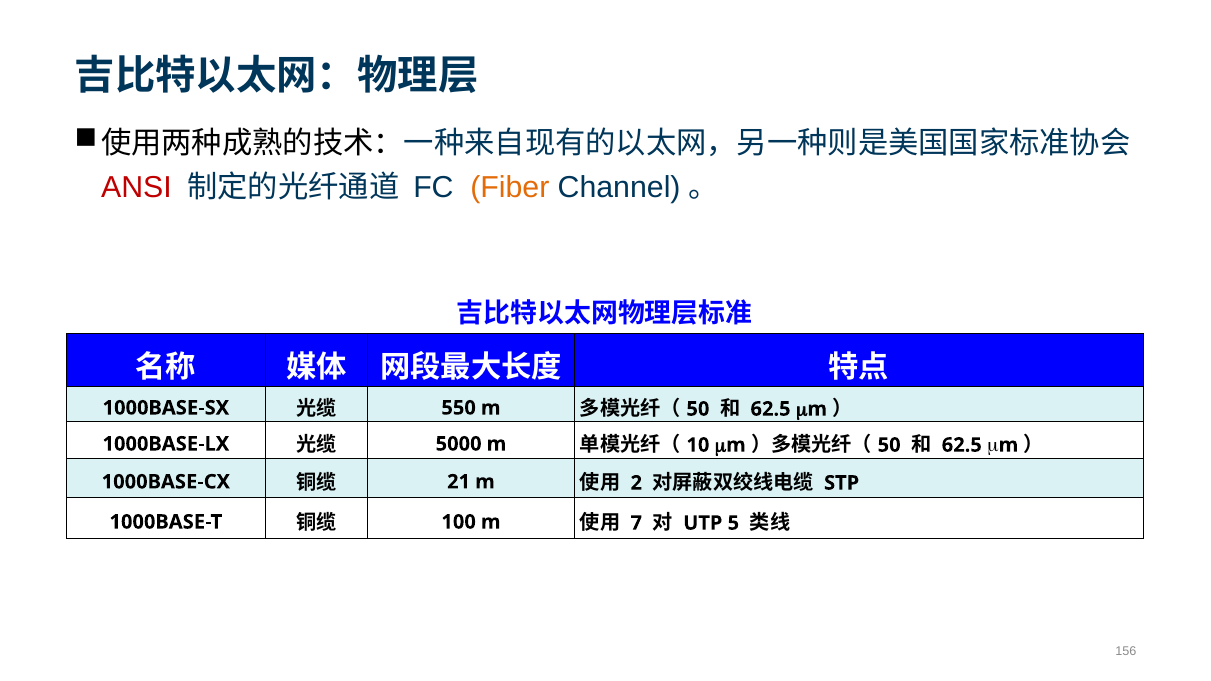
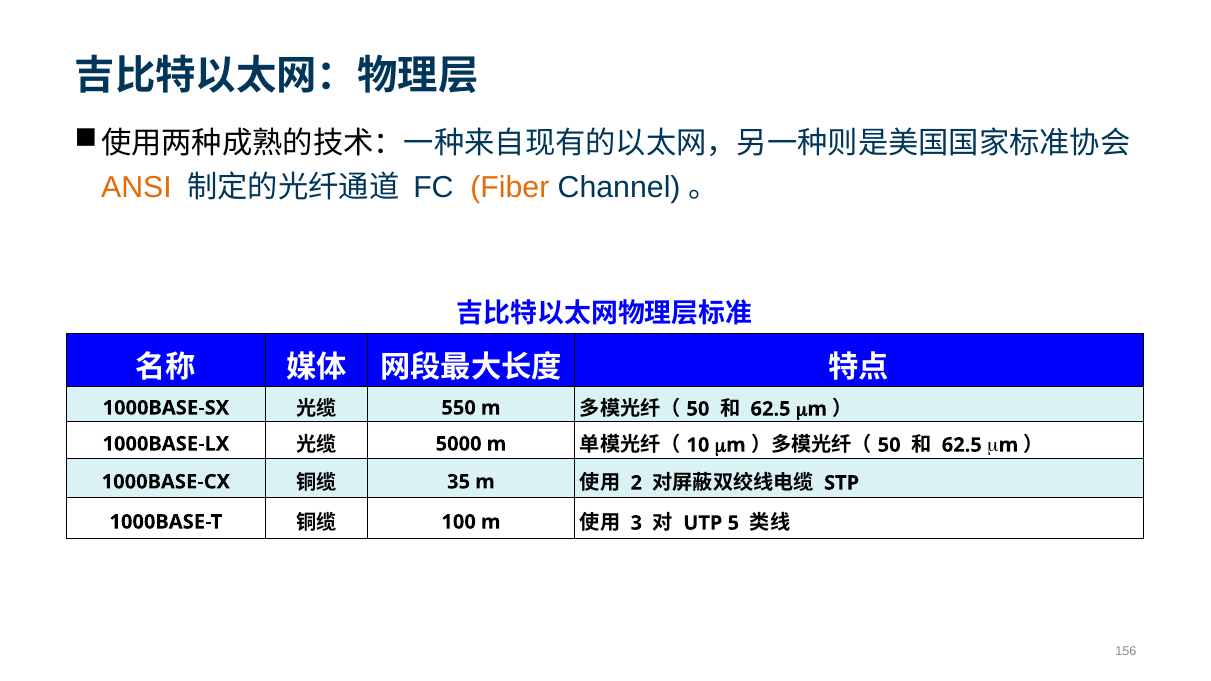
ANSI colour: red -> orange
21: 21 -> 35
7: 7 -> 3
